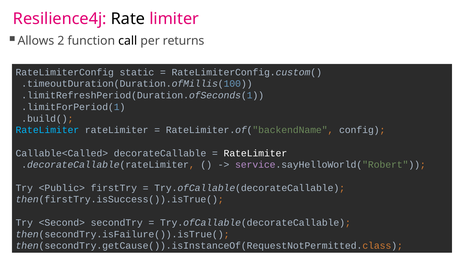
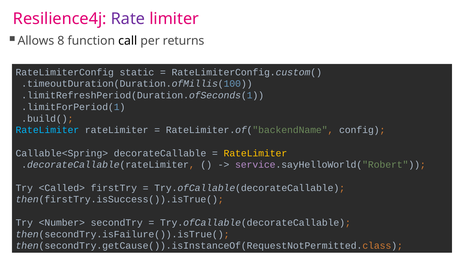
Rate colour: black -> purple
2: 2 -> 8
Callable<Called>: Callable<Called> -> Callable<Spring>
RateLimiter at (255, 153) colour: white -> yellow
<Public>: <Public> -> <Called>
<Second>: <Second> -> <Number>
